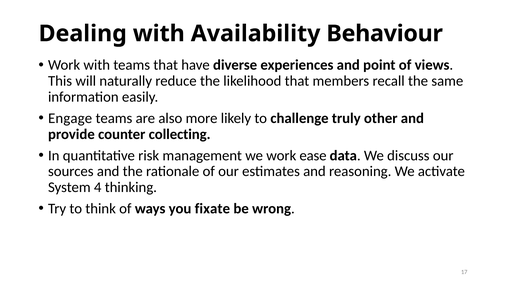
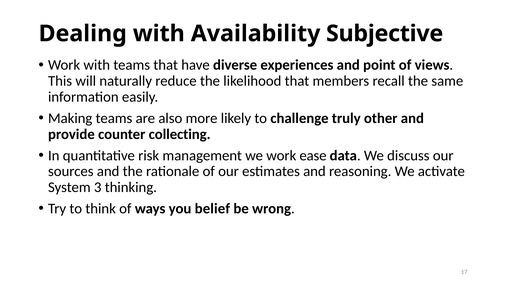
Behaviour: Behaviour -> Subjective
Engage: Engage -> Making
4: 4 -> 3
fixate: fixate -> belief
